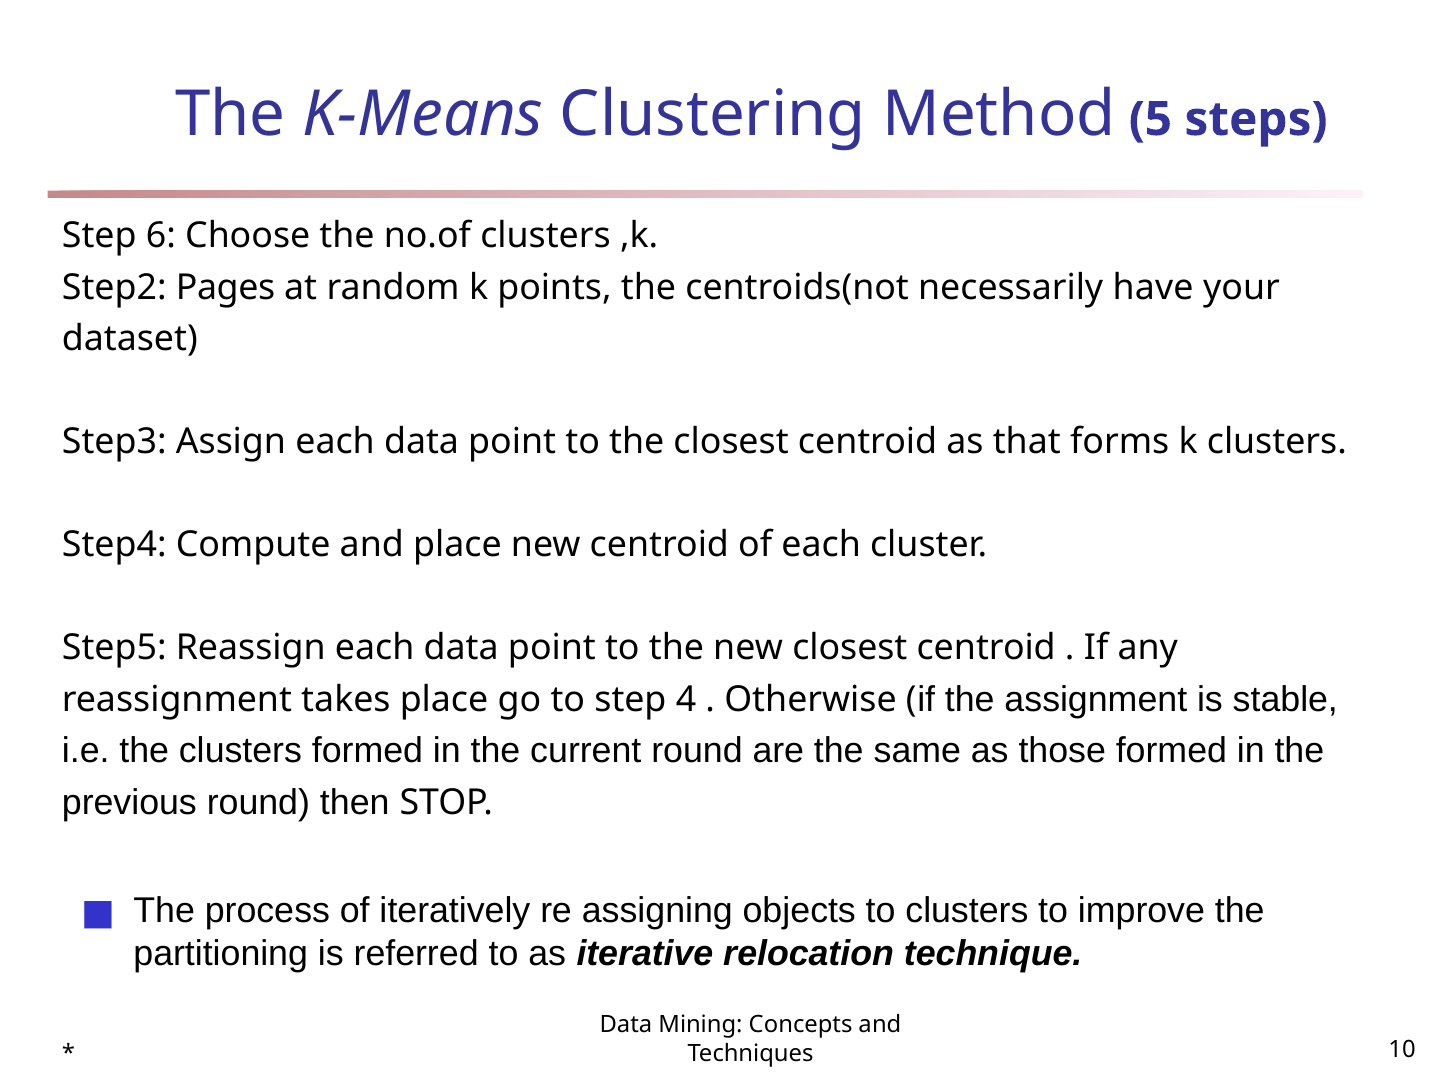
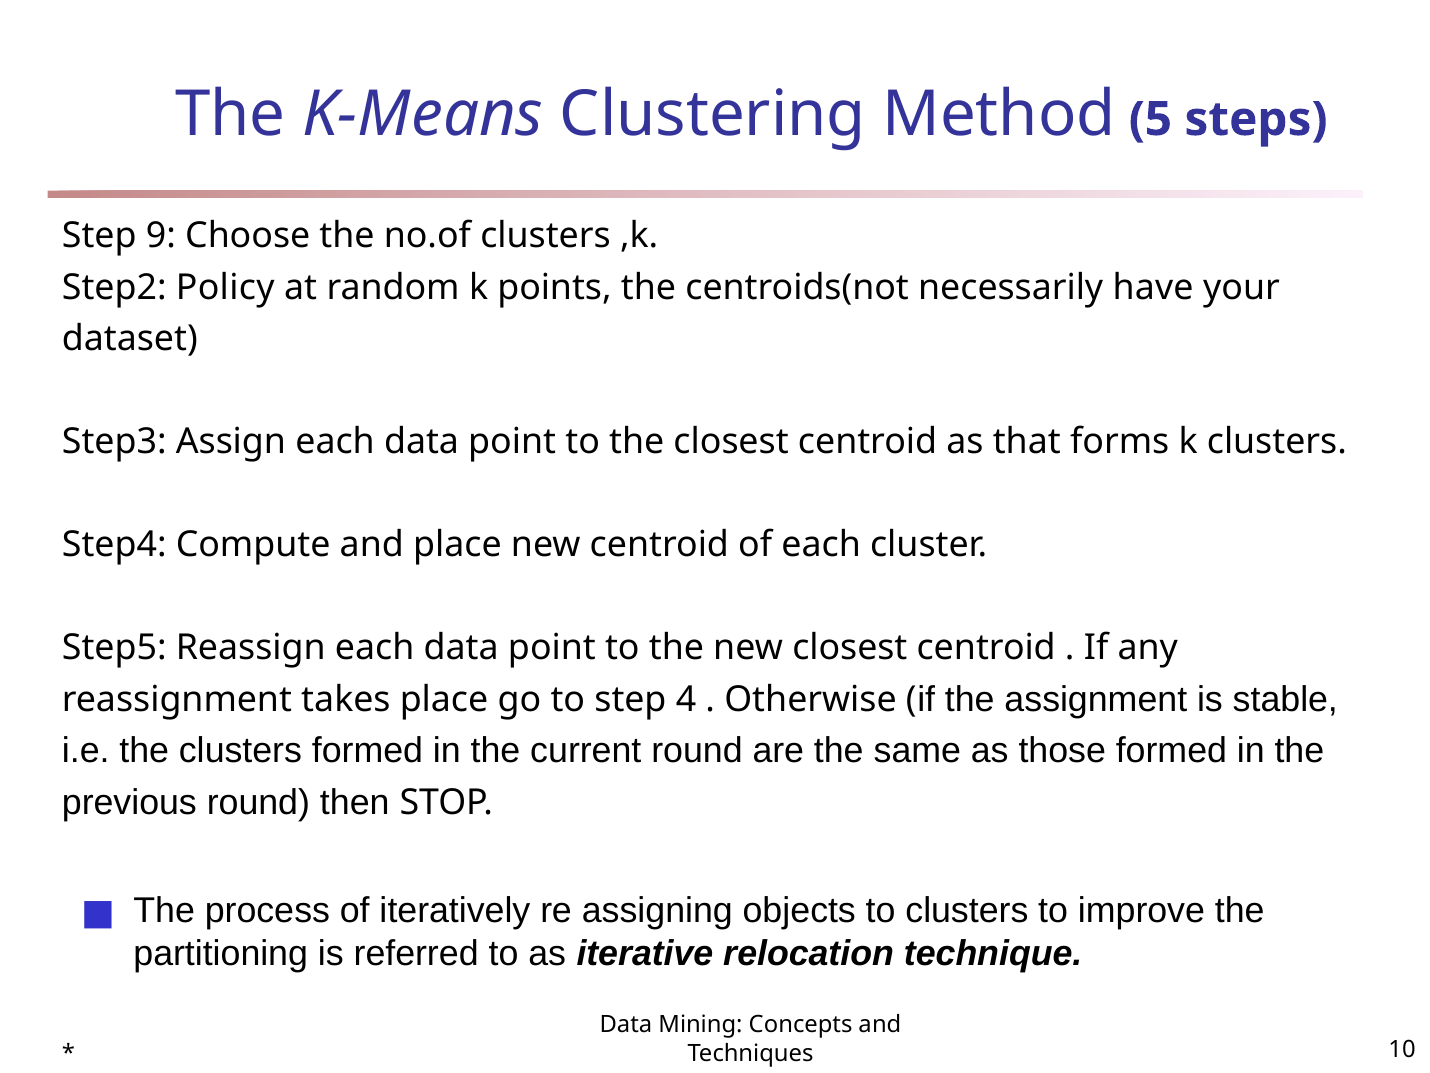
6: 6 -> 9
Pages: Pages -> Policy
